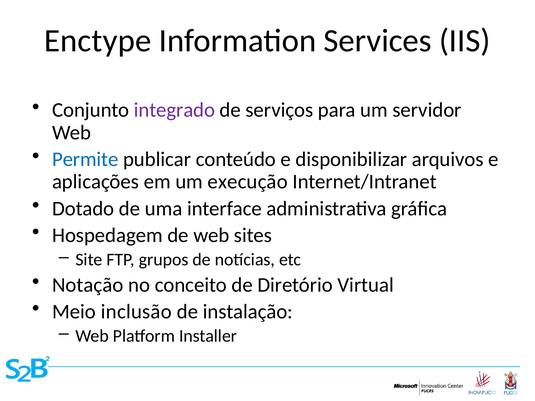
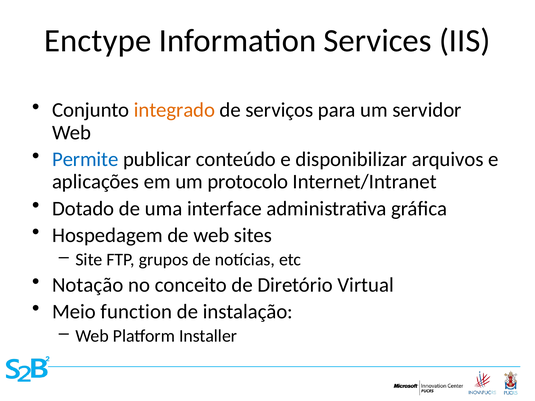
integrado colour: purple -> orange
execução: execução -> protocolo
inclusão: inclusão -> function
